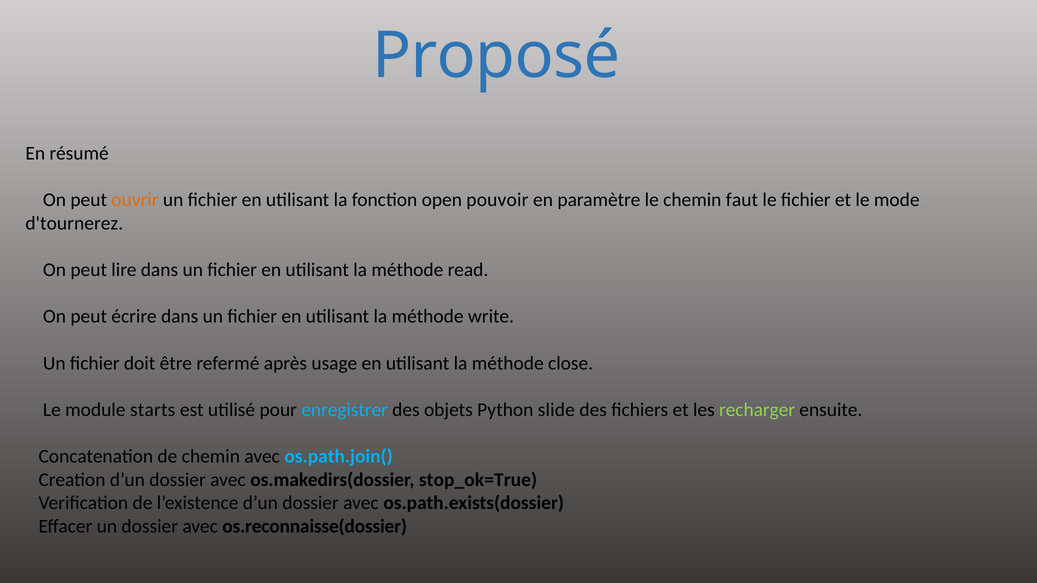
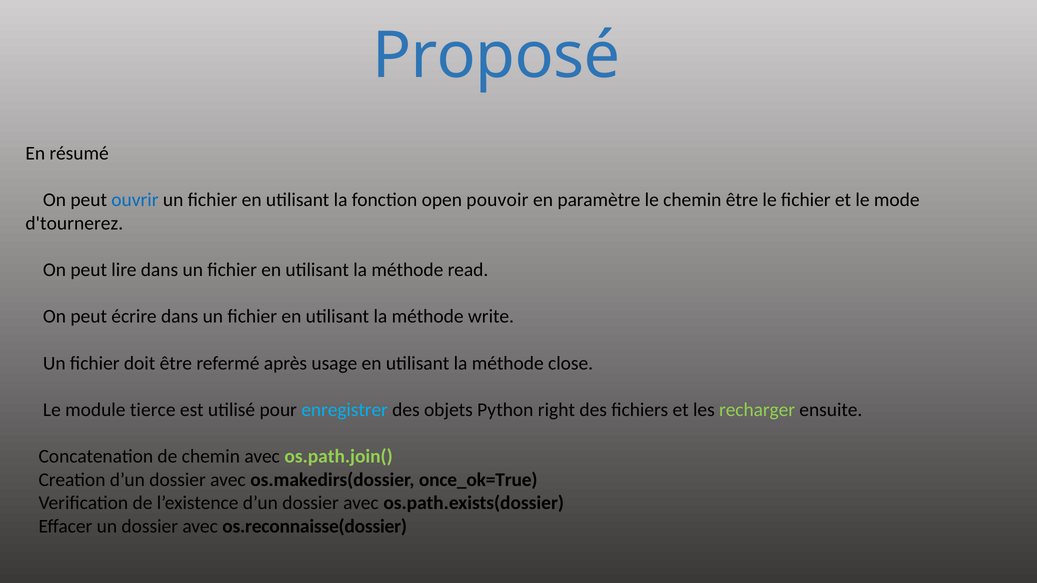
ouvrir colour: orange -> blue
chemin faut: faut -> être
starts: starts -> tierce
slide: slide -> right
os.path.join( colour: light blue -> light green
stop_ok=True: stop_ok=True -> once_ok=True
